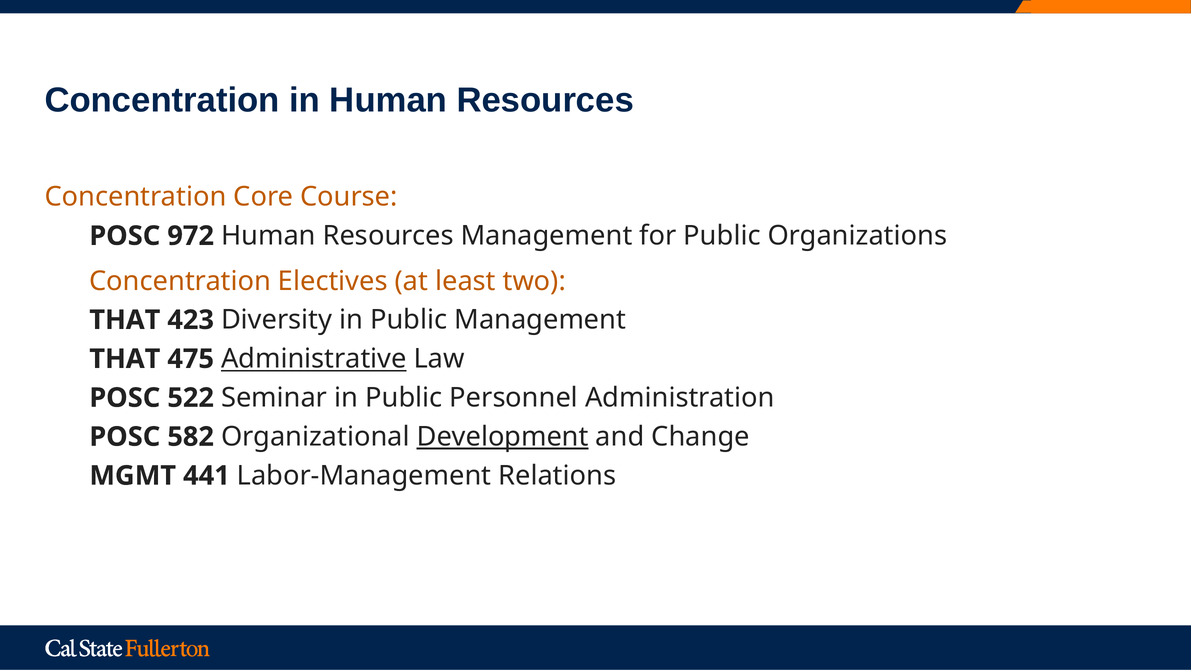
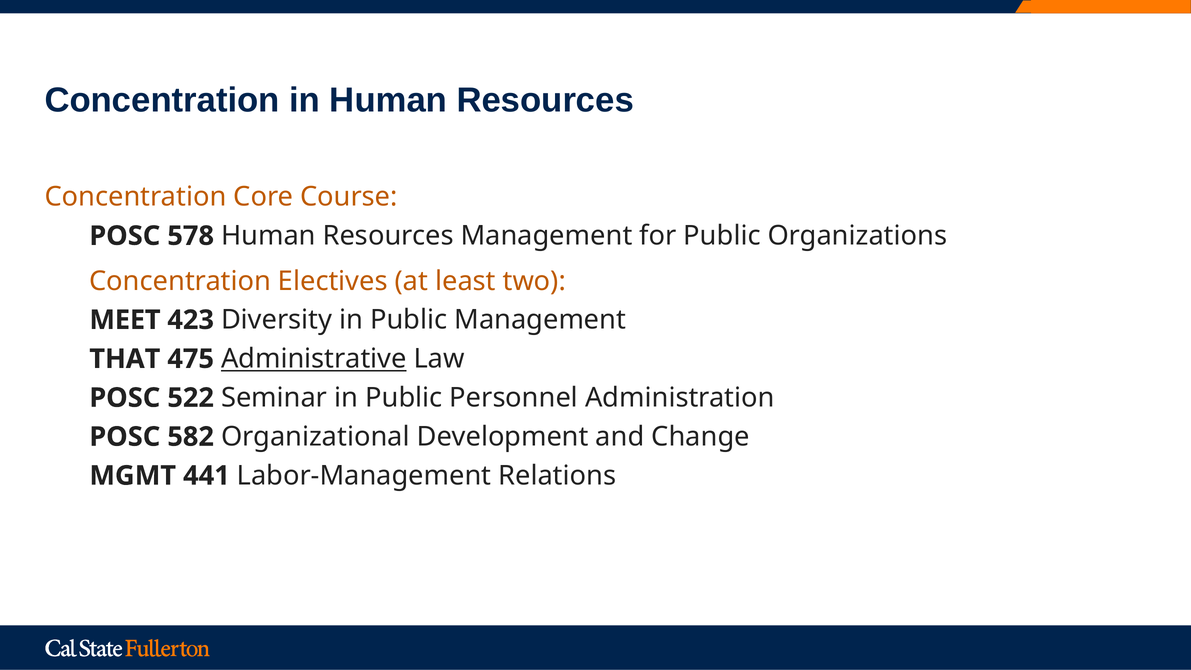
972: 972 -> 578
THAT at (125, 320): THAT -> MEET
Development underline: present -> none
